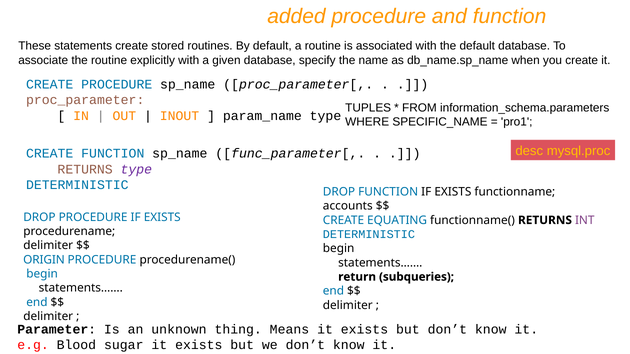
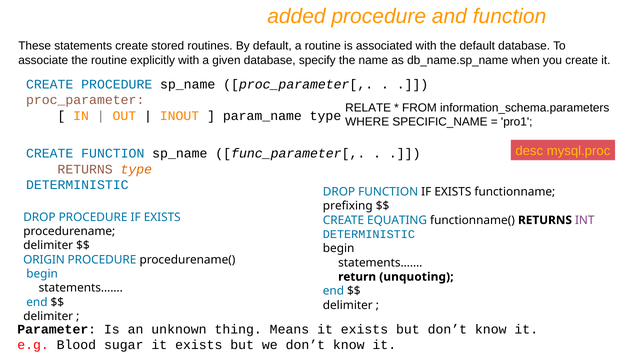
TUPLES: TUPLES -> RELATE
type at (136, 170) colour: purple -> orange
accounts: accounts -> prefixing
subqueries: subqueries -> unquoting
